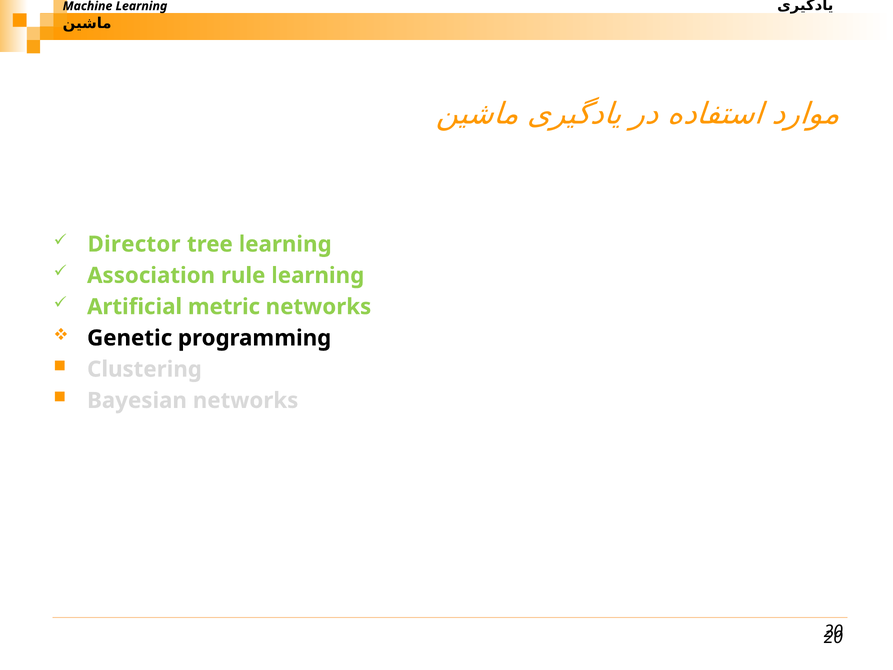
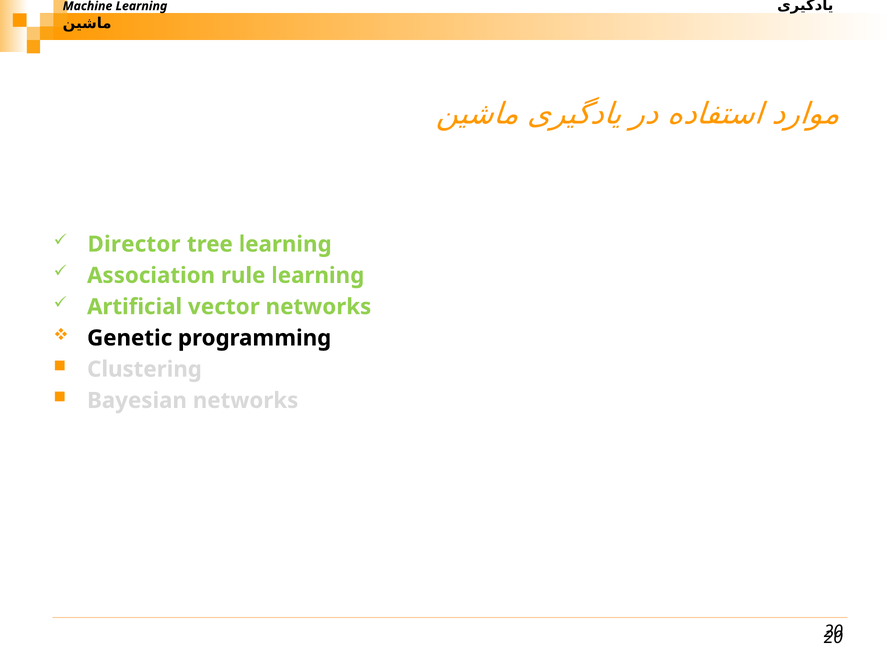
metric: metric -> vector
